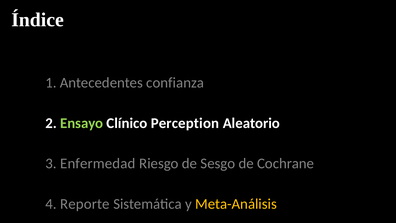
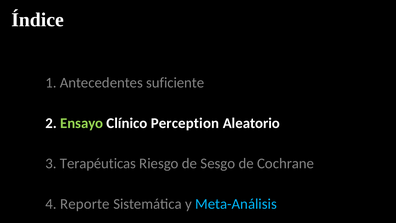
confianza: confianza -> suficiente
Enfermedad: Enfermedad -> Terapéuticas
Meta-Análisis colour: yellow -> light blue
